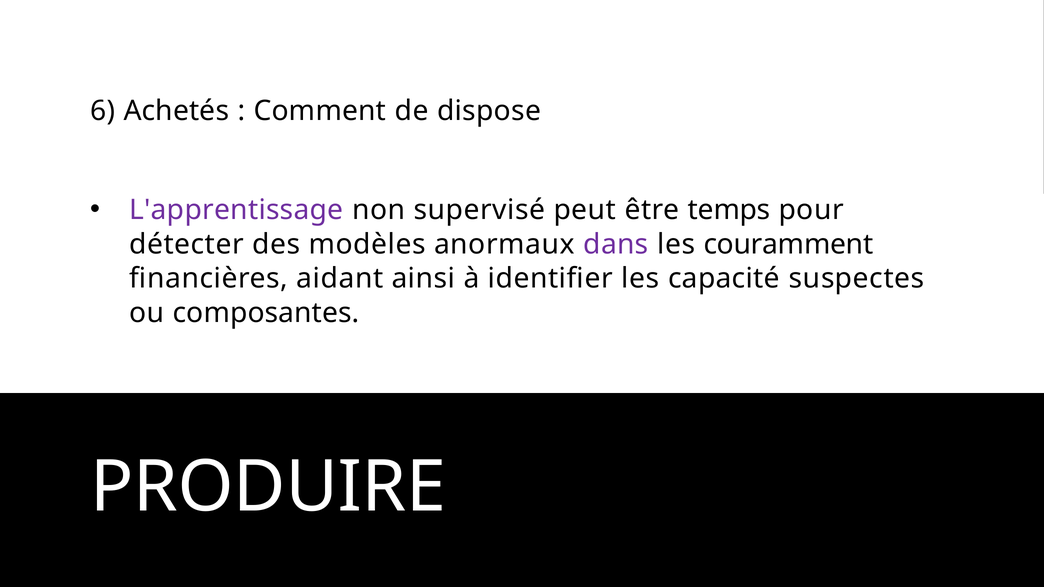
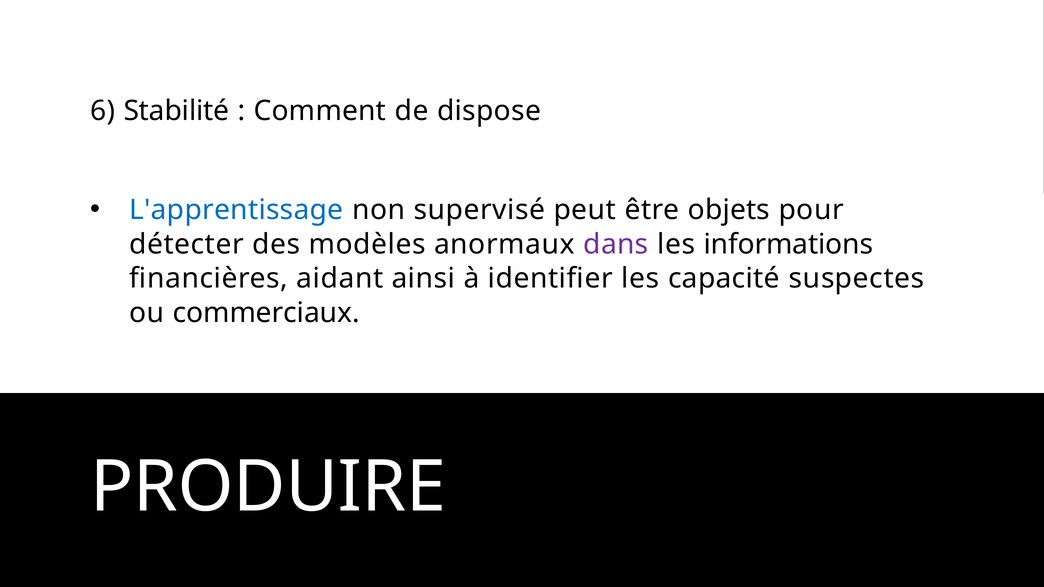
Achetés: Achetés -> Stabilité
L'apprentissage colour: purple -> blue
temps: temps -> objets
couramment: couramment -> informations
composantes: composantes -> commerciaux
